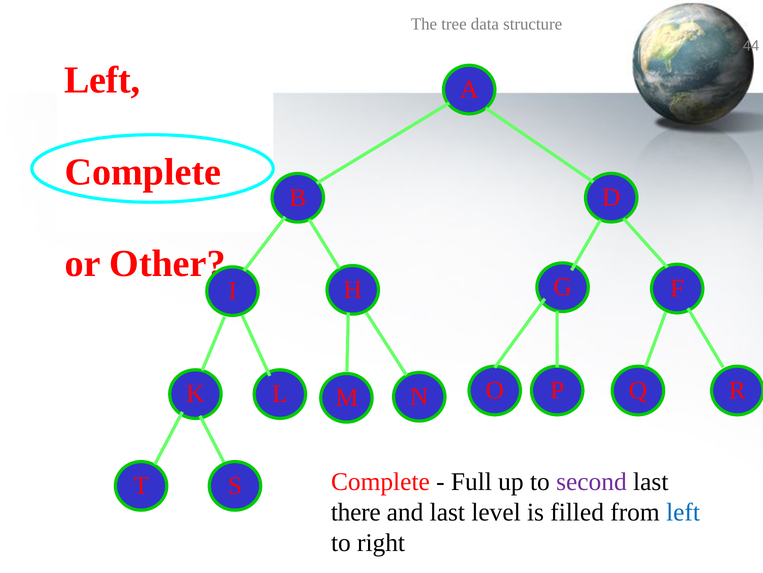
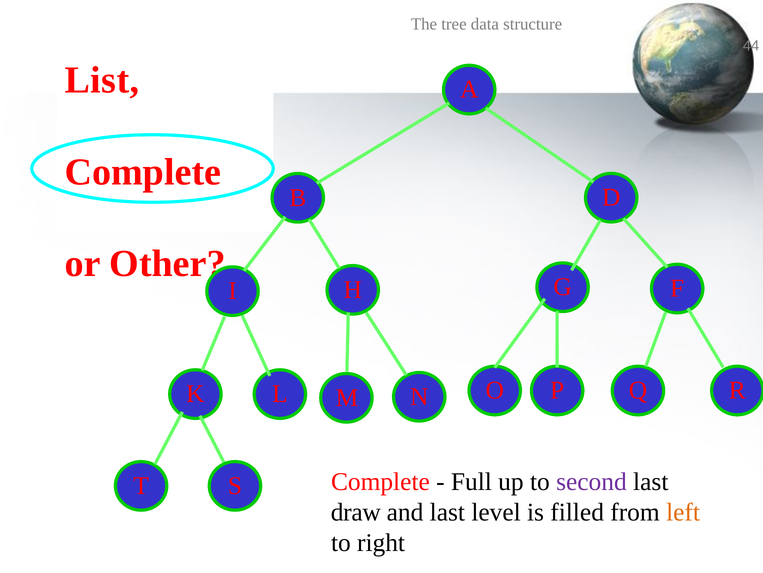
Left at (102, 80): Left -> List
there: there -> draw
left at (683, 512) colour: blue -> orange
